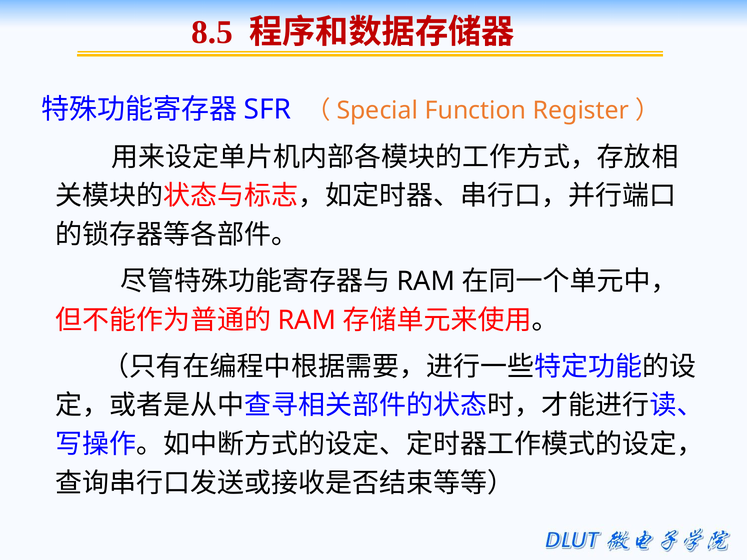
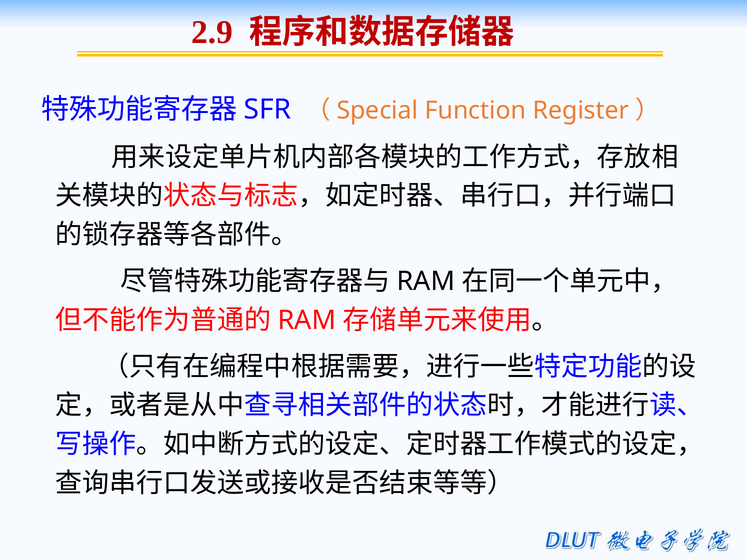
8.5: 8.5 -> 2.9
